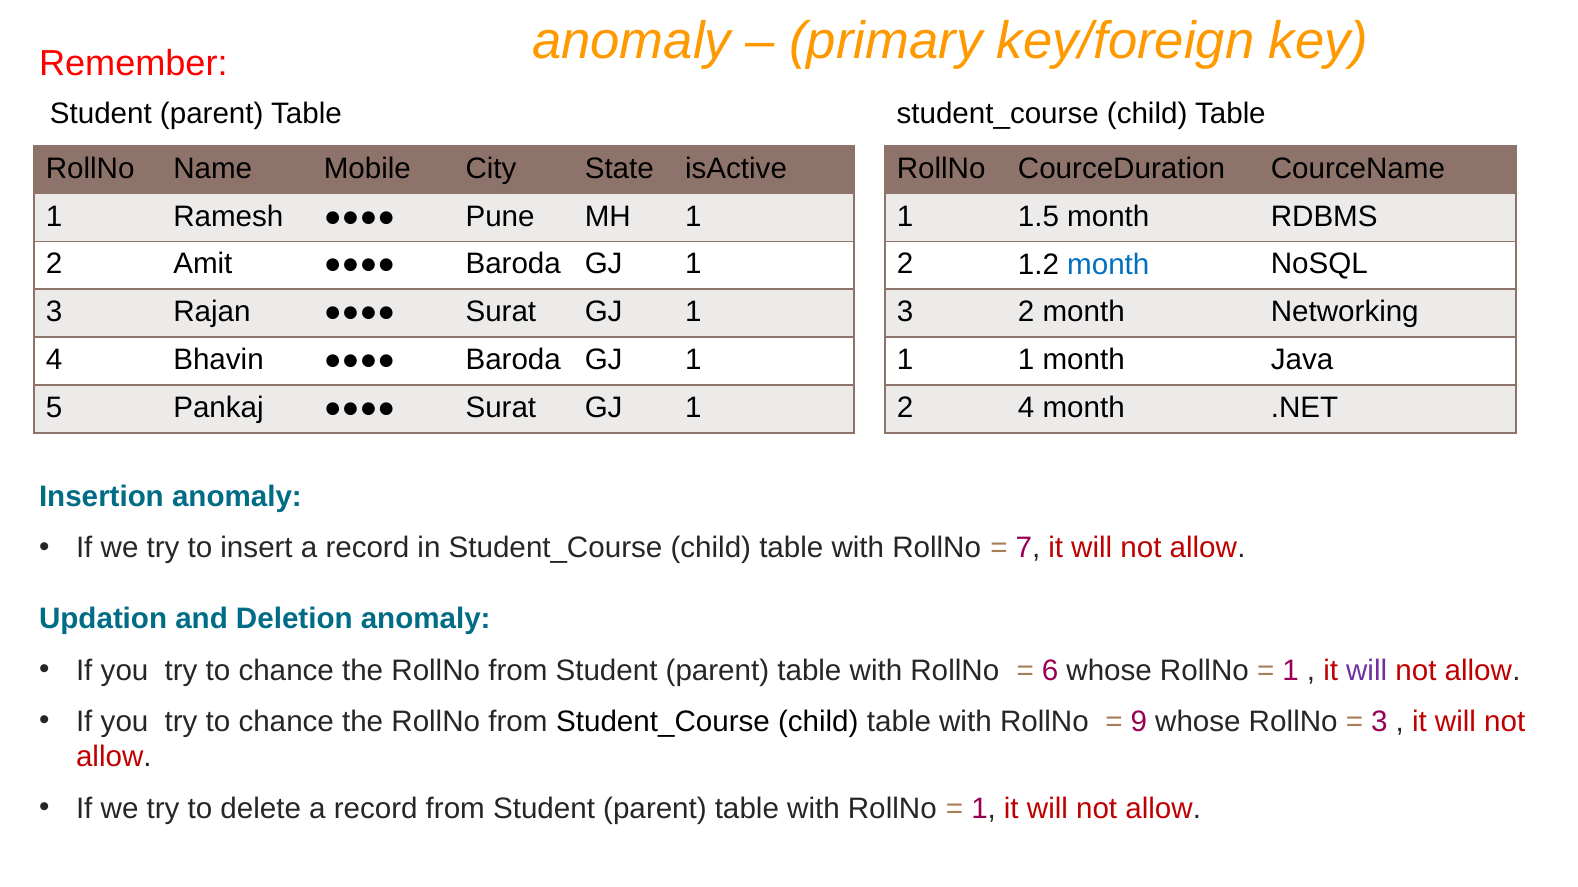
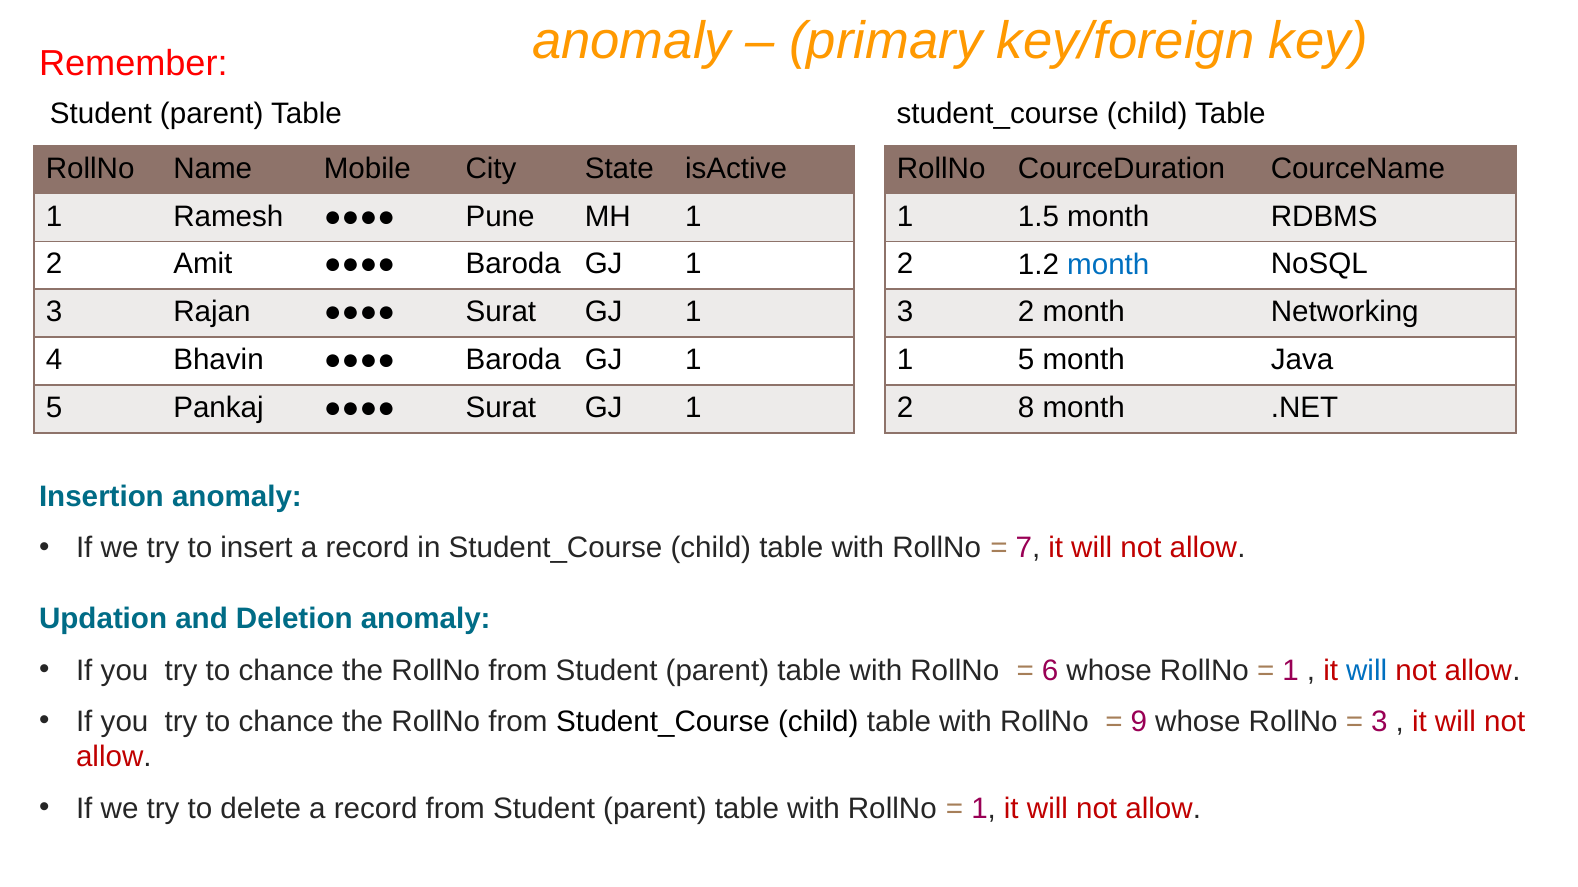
1 at (1026, 360): 1 -> 5
2 4: 4 -> 8
will at (1367, 671) colour: purple -> blue
